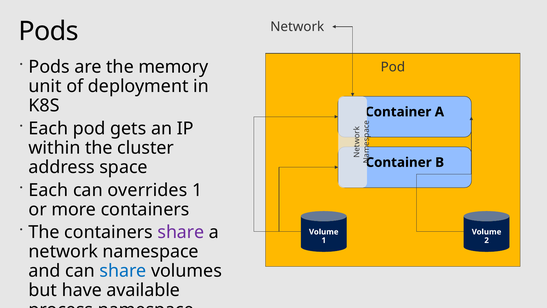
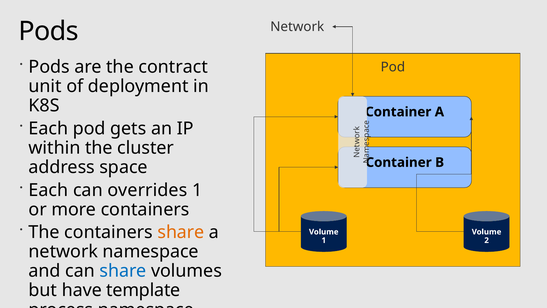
memory: memory -> contract
share at (181, 232) colour: purple -> orange
available: available -> template
